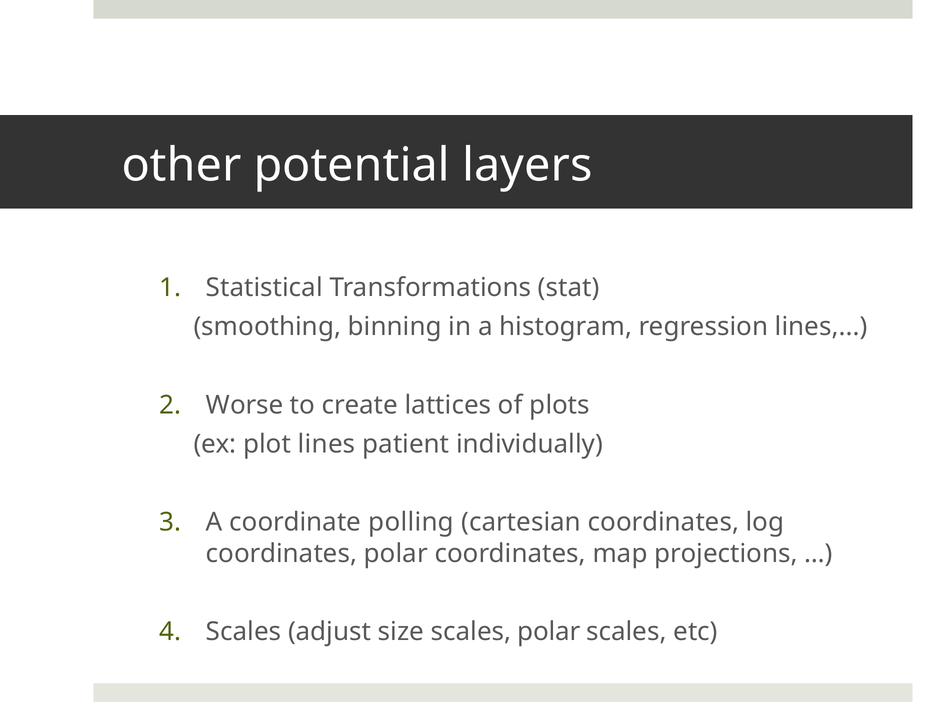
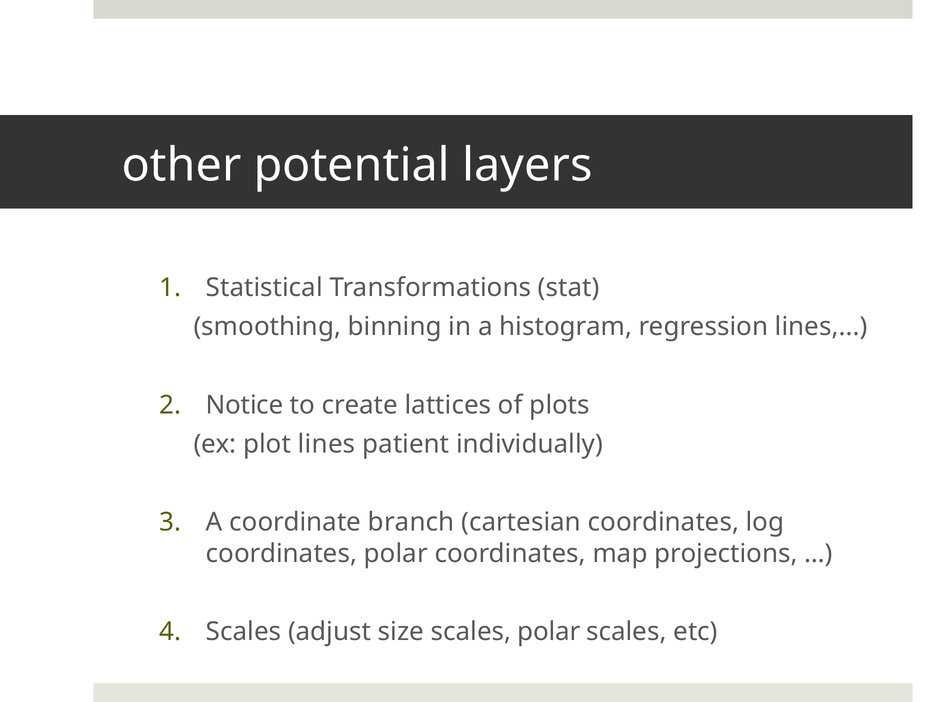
Worse: Worse -> Notice
polling: polling -> branch
